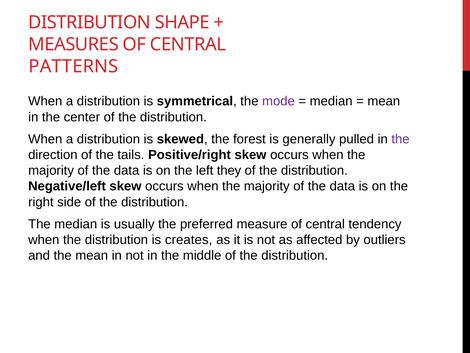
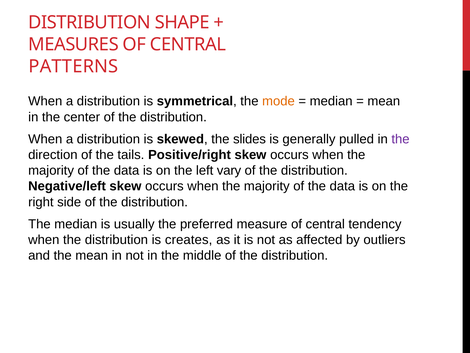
mode colour: purple -> orange
forest: forest -> slides
they: they -> vary
